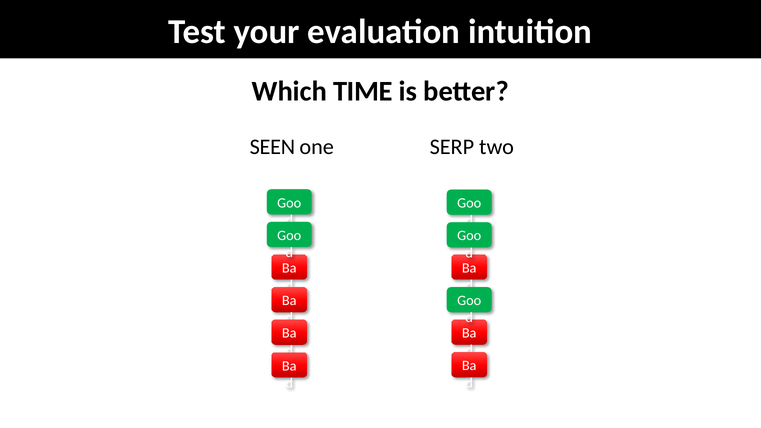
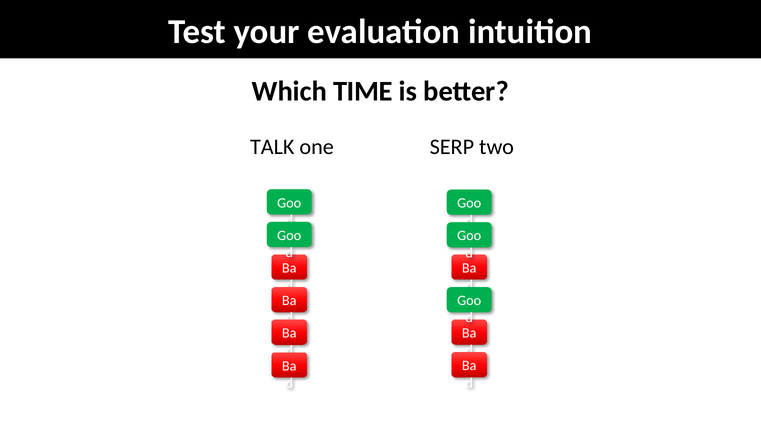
SEEN: SEEN -> TALK
